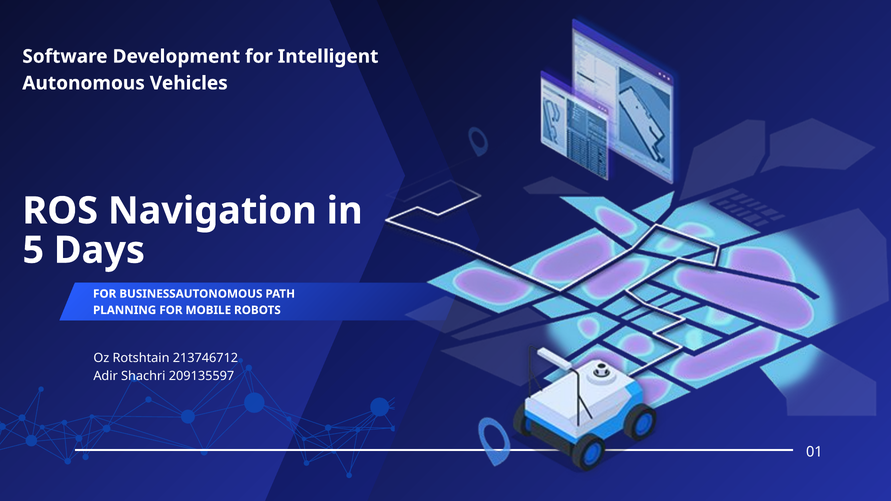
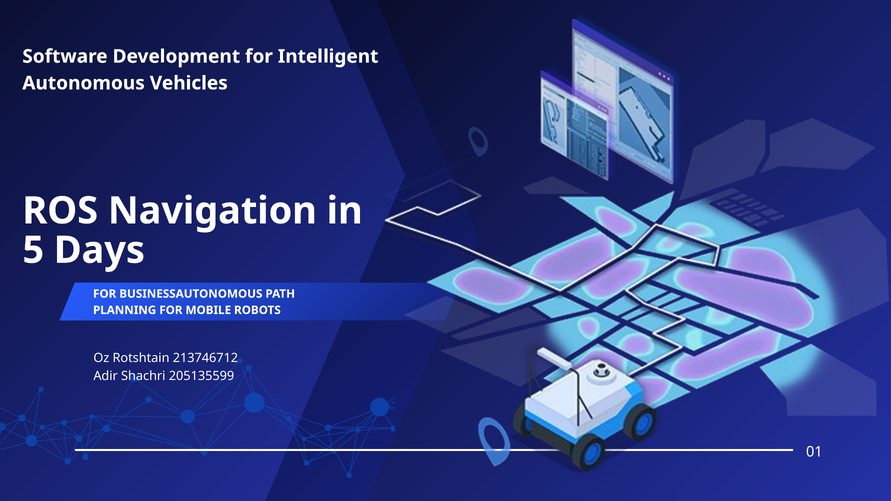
209135597: 209135597 -> 205135599
